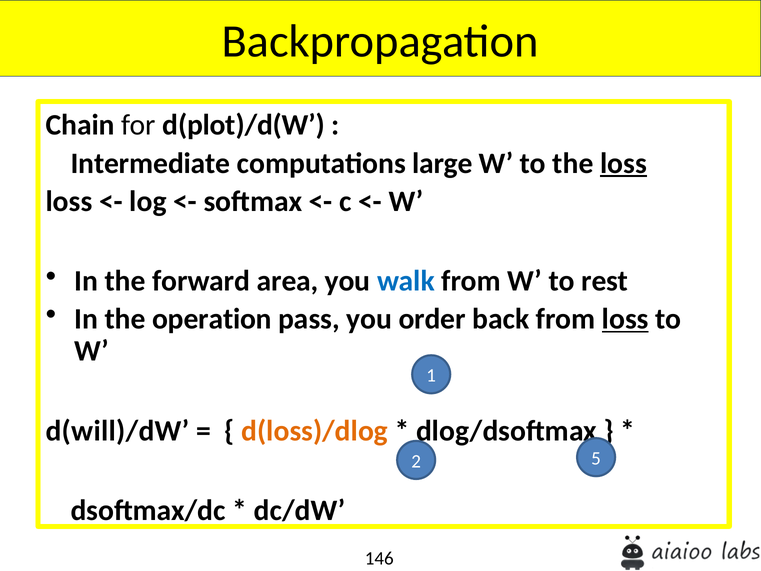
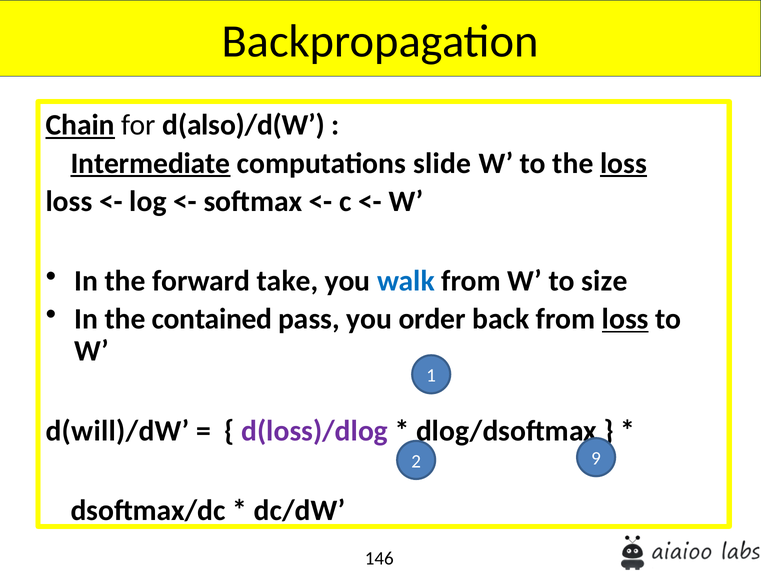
Chain underline: none -> present
d(plot)/d(W: d(plot)/d(W -> d(also)/d(W
Intermediate underline: none -> present
large: large -> slide
area: area -> take
rest: rest -> size
operation: operation -> contained
d(loss)/dlog colour: orange -> purple
5: 5 -> 9
